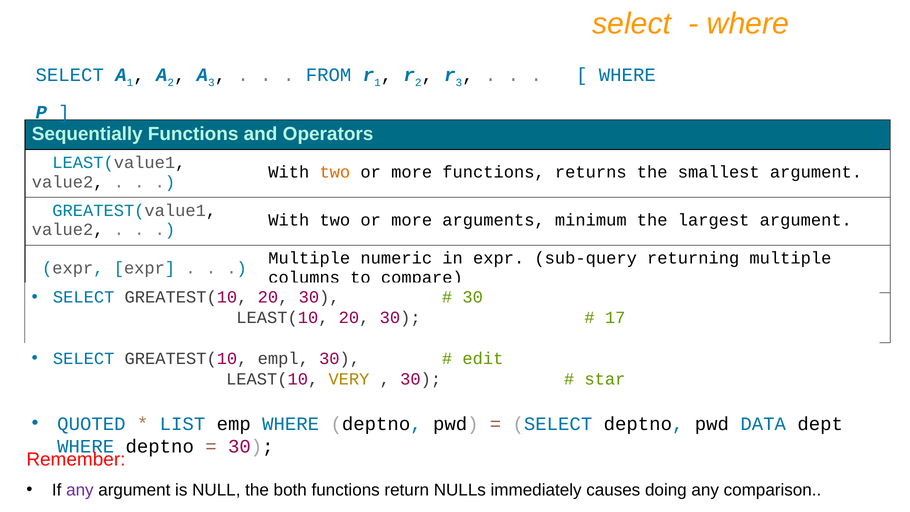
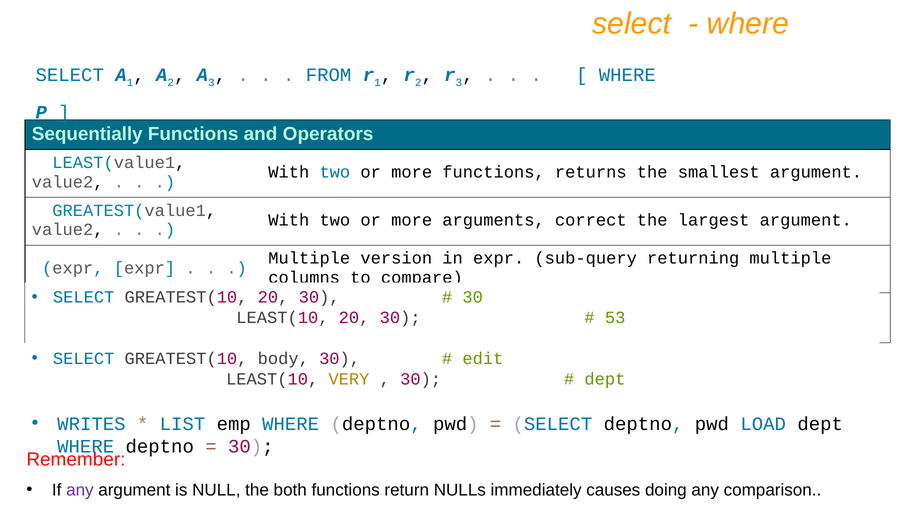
two at (335, 172) colour: orange -> blue
minimum: minimum -> correct
numeric: numeric -> version
17: 17 -> 53
empl: empl -> body
star at (605, 379): star -> dept
QUOTED: QUOTED -> WRITES
DATA: DATA -> LOAD
